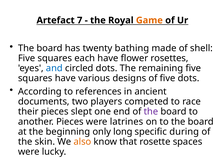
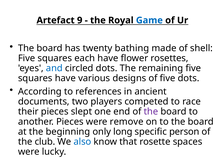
7: 7 -> 9
Game colour: orange -> blue
latrines: latrines -> remove
during: during -> person
skin: skin -> club
also colour: orange -> blue
